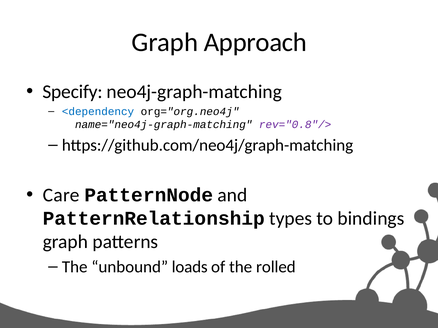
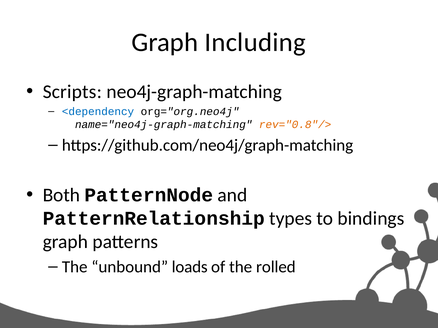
Approach: Approach -> Including
Specify: Specify -> Scripts
rev="0.8"/> colour: purple -> orange
Care: Care -> Both
